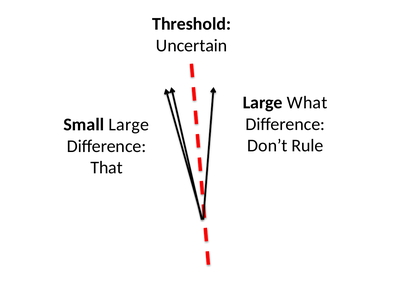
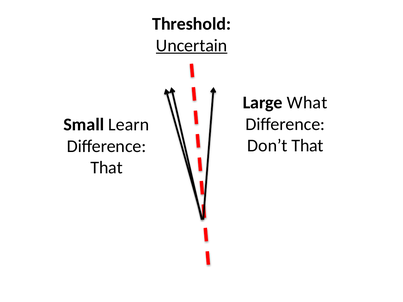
Uncertain underline: none -> present
Small Large: Large -> Learn
Don’t Rule: Rule -> That
